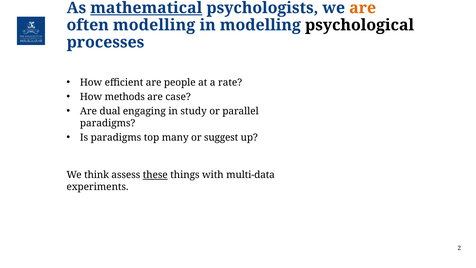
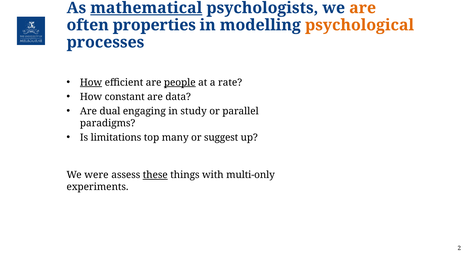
often modelling: modelling -> properties
psychological colour: black -> orange
How at (91, 82) underline: none -> present
people underline: none -> present
methods: methods -> constant
case: case -> data
Is paradigms: paradigms -> limitations
think: think -> were
multi-data: multi-data -> multi-only
